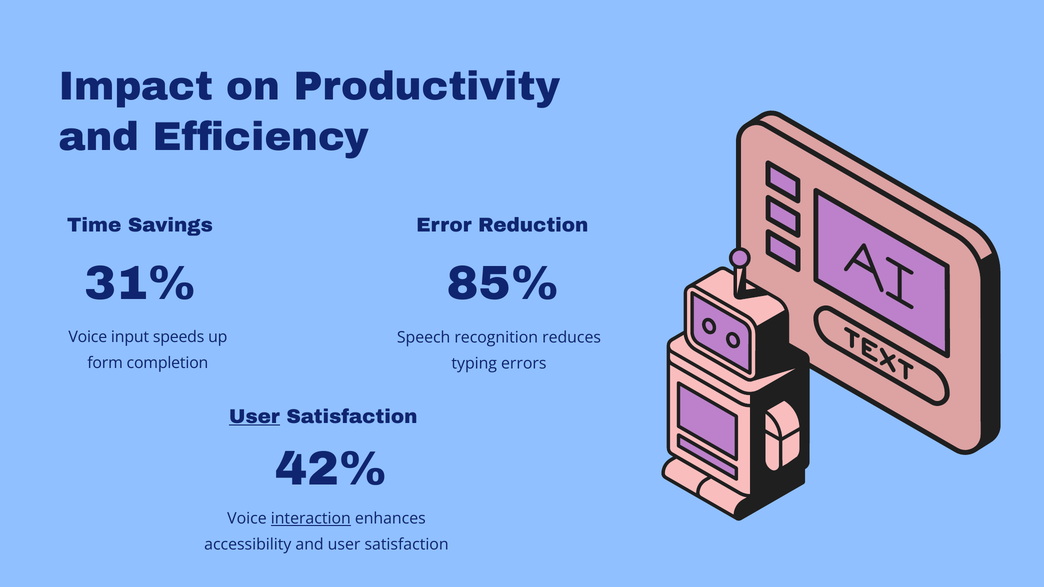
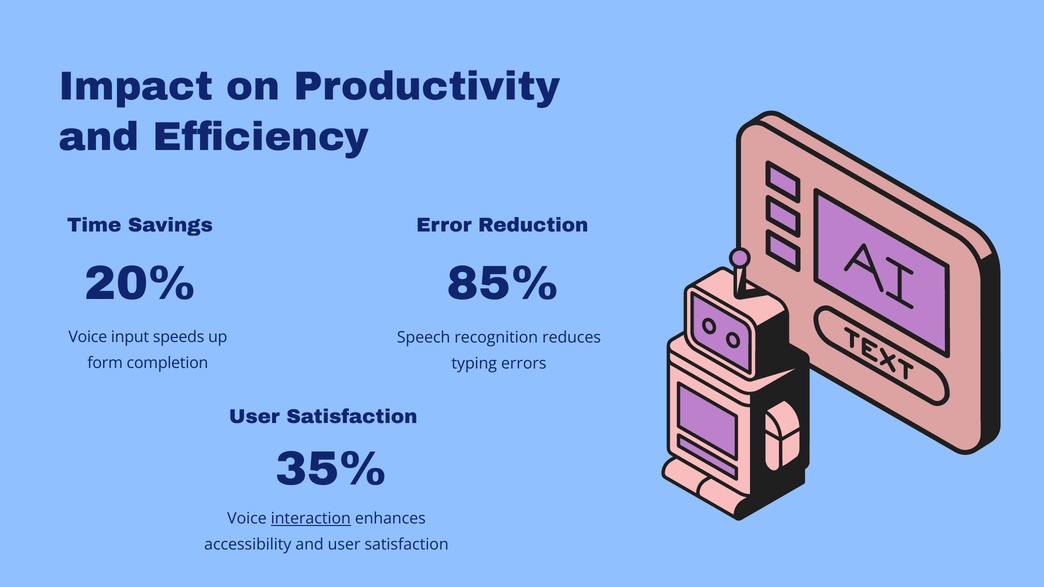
31%: 31% -> 20%
User at (254, 417) underline: present -> none
42%: 42% -> 35%
